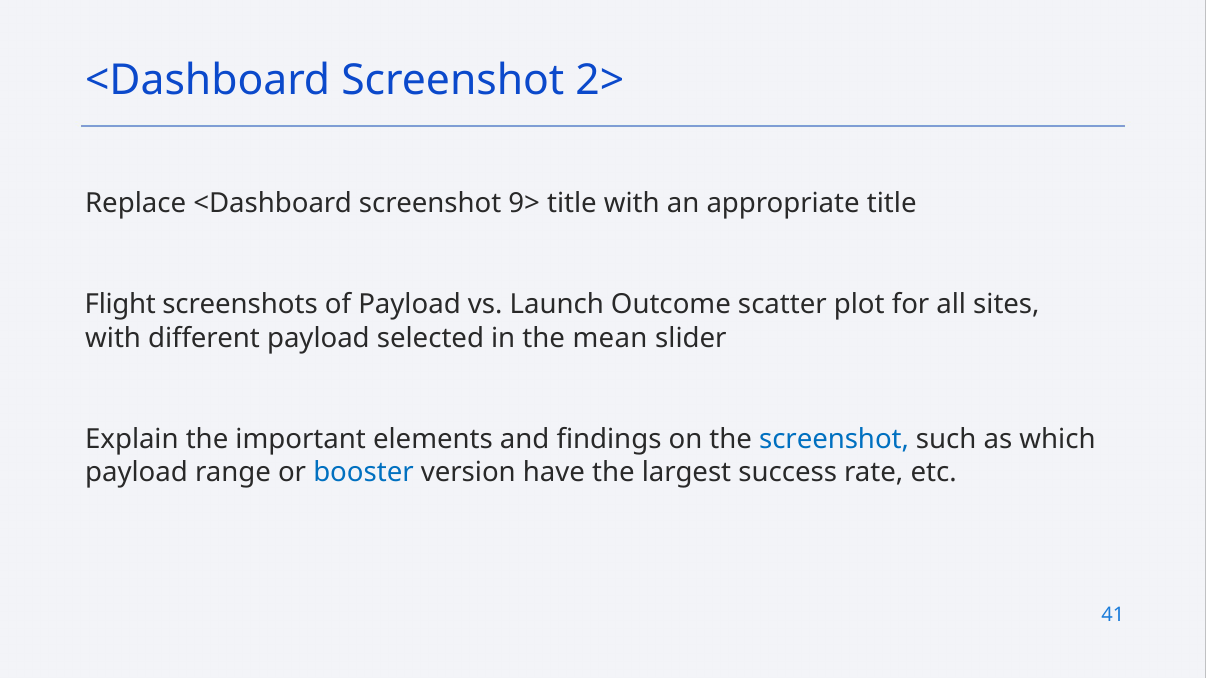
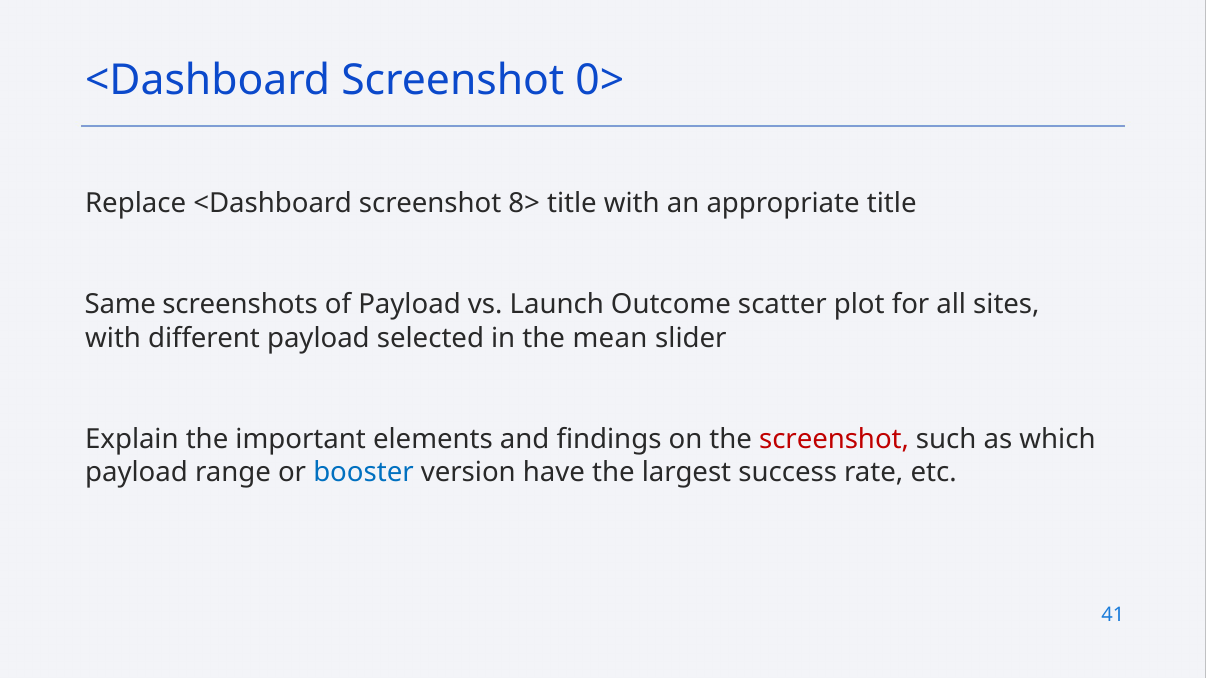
2>: 2> -> 0>
9>: 9> -> 8>
Flight: Flight -> Same
screenshot at (834, 440) colour: blue -> red
